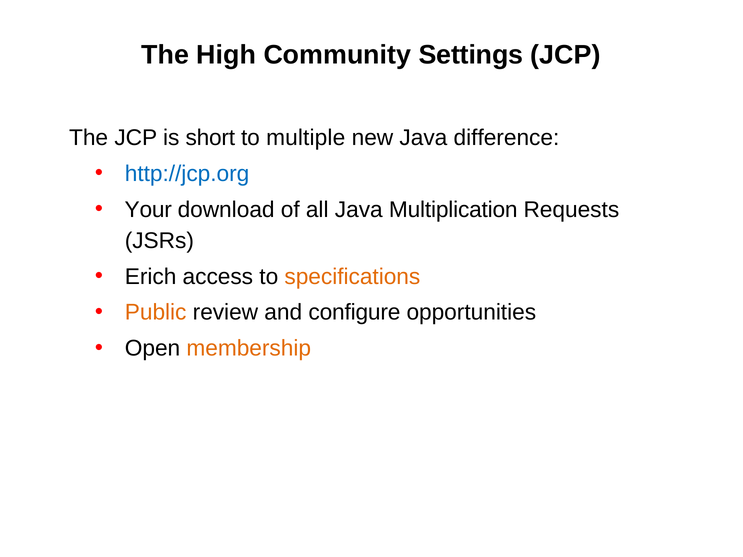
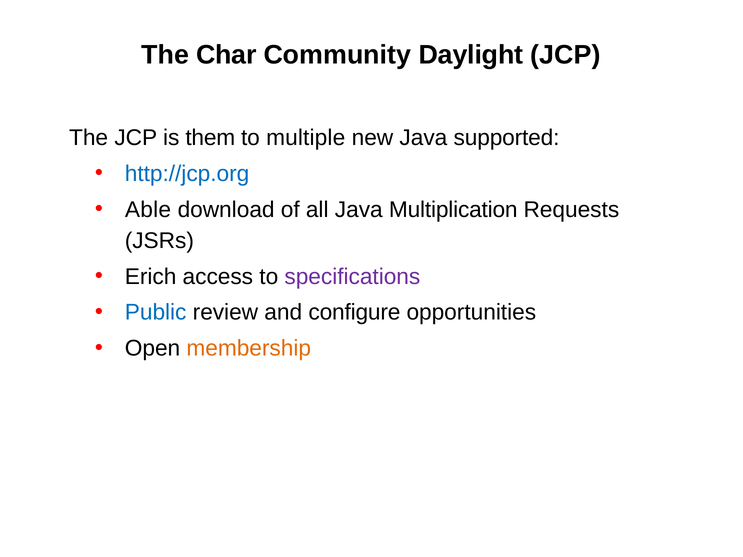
High: High -> Char
Settings: Settings -> Daylight
short: short -> them
difference: difference -> supported
Your: Your -> Able
specifications colour: orange -> purple
Public colour: orange -> blue
